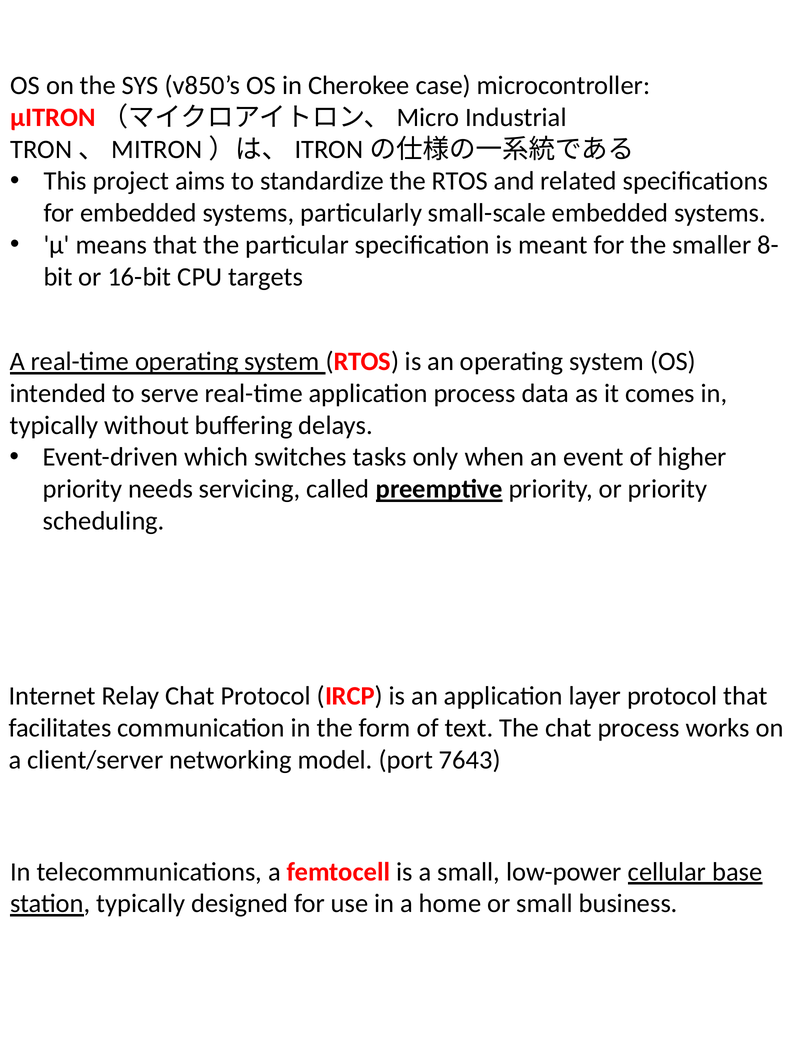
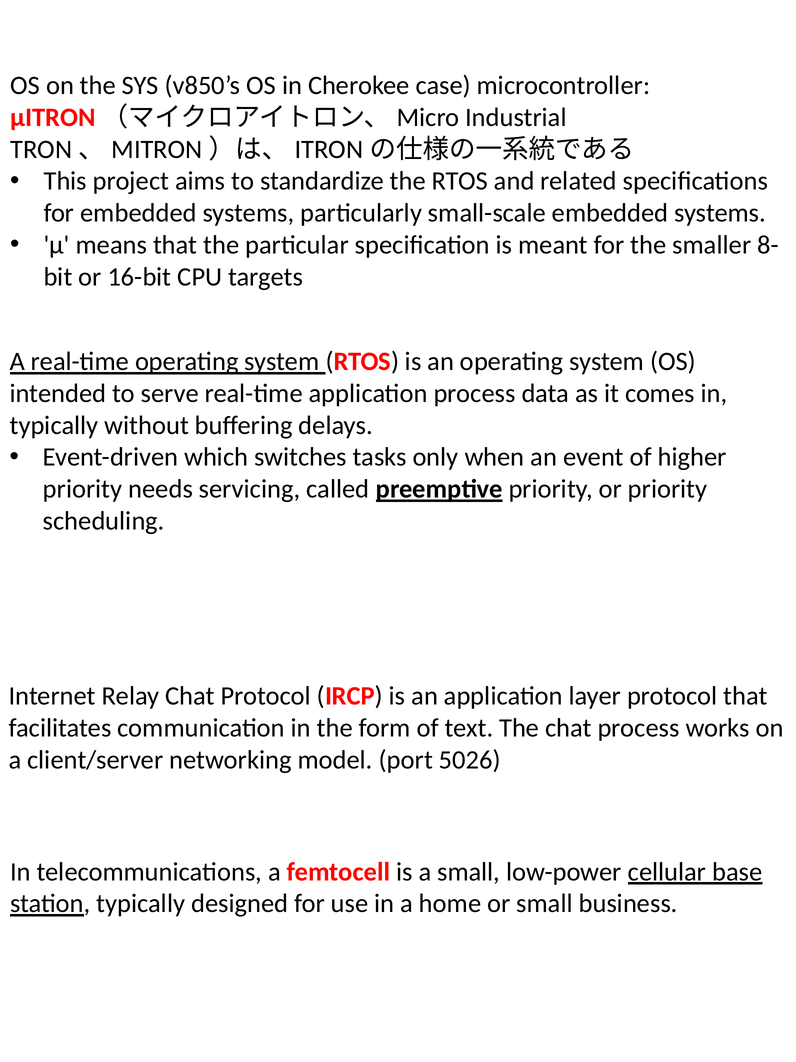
7643: 7643 -> 5026
